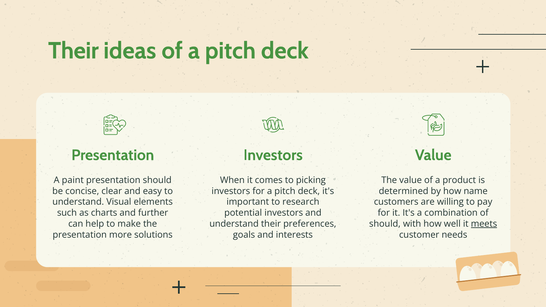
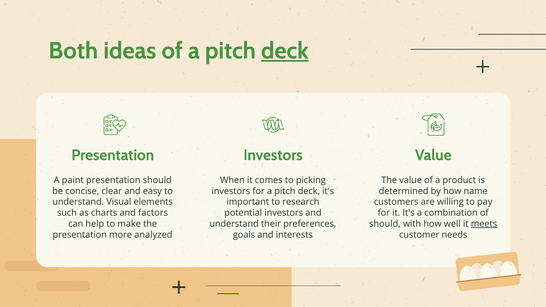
Their at (73, 51): Their -> Both
deck at (285, 51) underline: none -> present
further: further -> factors
solutions: solutions -> analyzed
